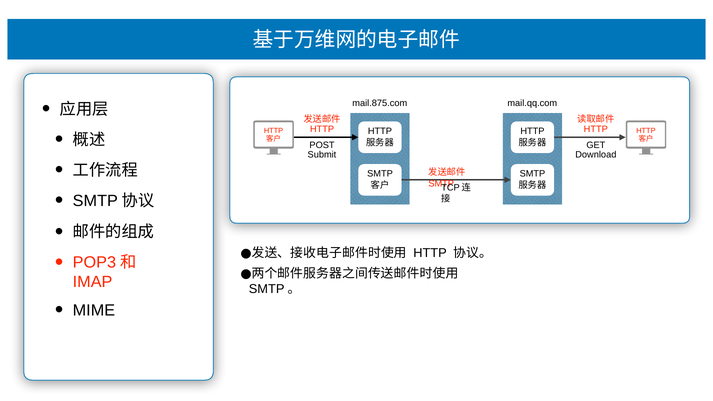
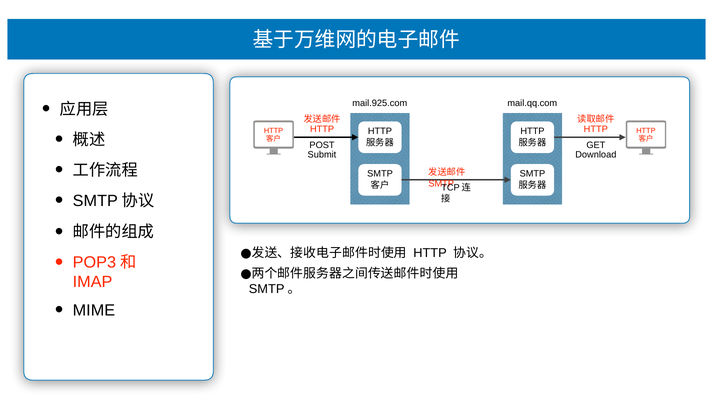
mail.875.com: mail.875.com -> mail.925.com
